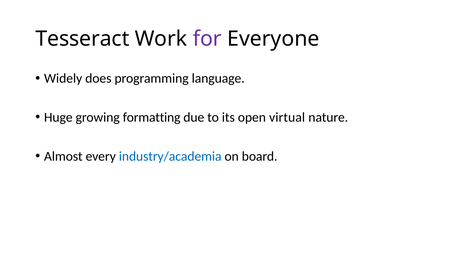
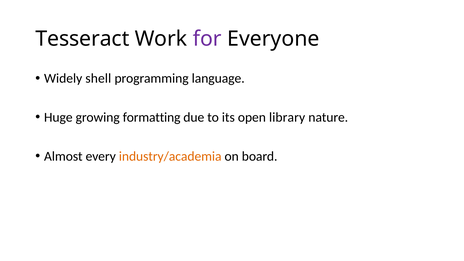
does: does -> shell
virtual: virtual -> library
industry/academia colour: blue -> orange
